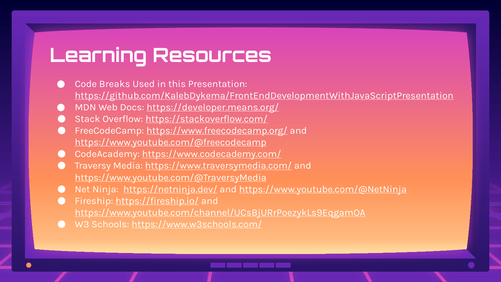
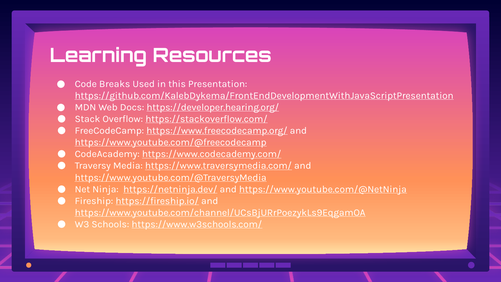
https://developer.means.org/: https://developer.means.org/ -> https://developer.hearing.org/
